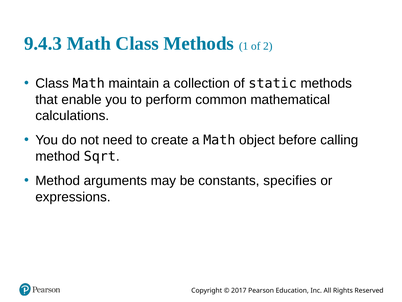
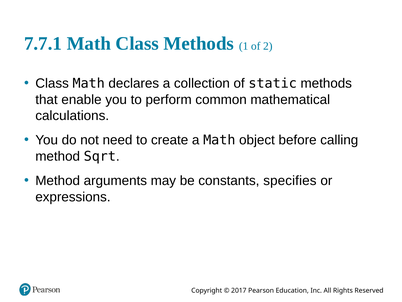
9.4.3: 9.4.3 -> 7.7.1
maintain: maintain -> declares
